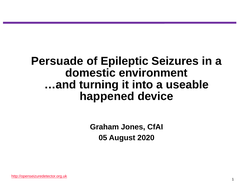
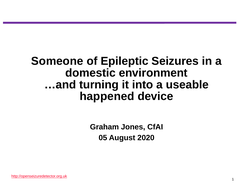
Persuade: Persuade -> Someone
